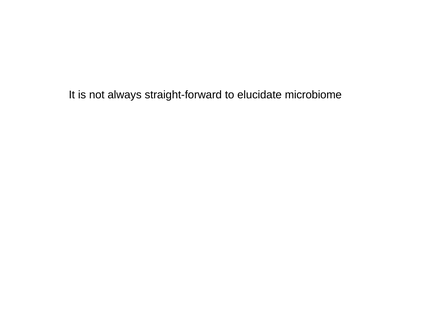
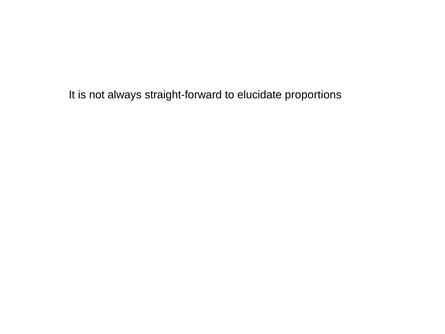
microbiome: microbiome -> proportions
